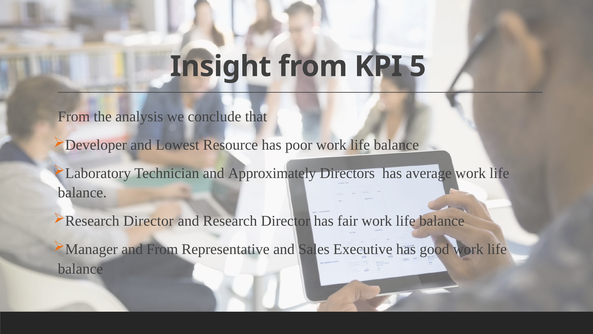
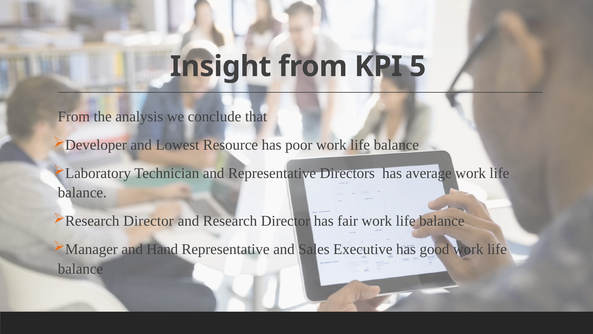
and Approximately: Approximately -> Representative
and From: From -> Hand
